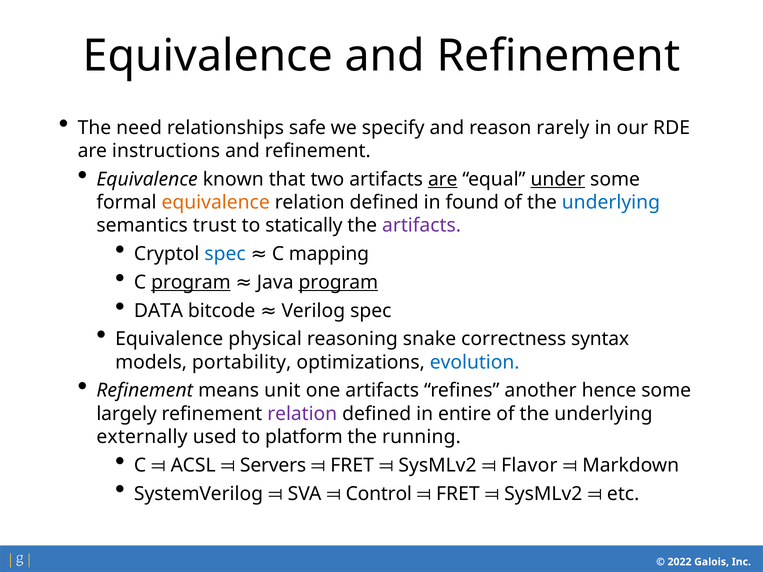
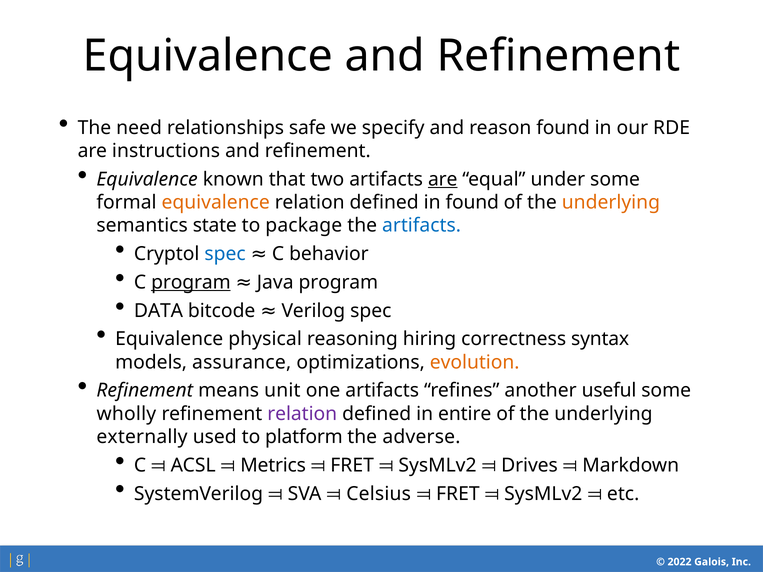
reason rarely: rarely -> found
under underline: present -> none
underlying at (611, 202) colour: blue -> orange
trust: trust -> state
statically: statically -> package
artifacts at (422, 226) colour: purple -> blue
mapping: mapping -> behavior
program at (338, 282) underline: present -> none
snake: snake -> hiring
portability: portability -> assurance
evolution colour: blue -> orange
hence: hence -> useful
largely: largely -> wholly
running: running -> adverse
Servers: Servers -> Metrics
Flavor: Flavor -> Drives
Control: Control -> Celsius
